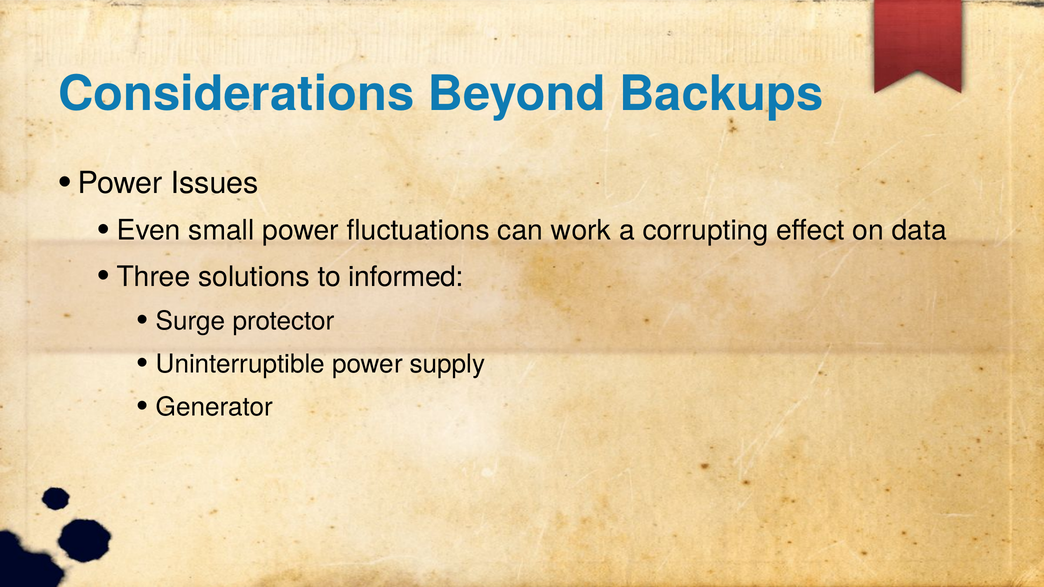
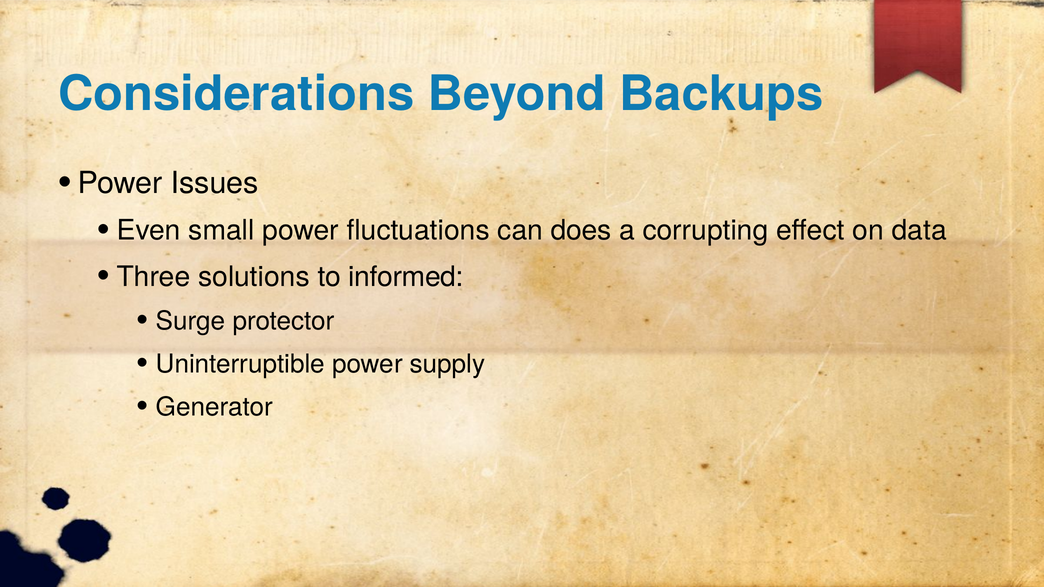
work: work -> does
